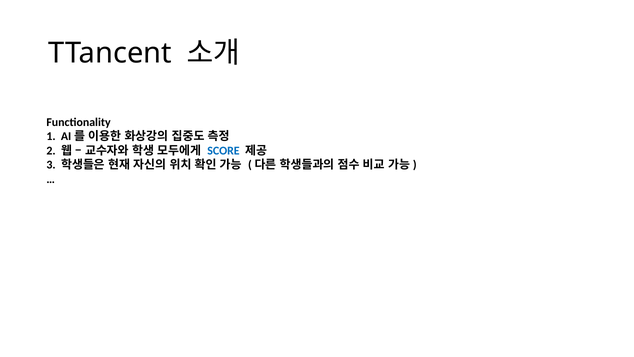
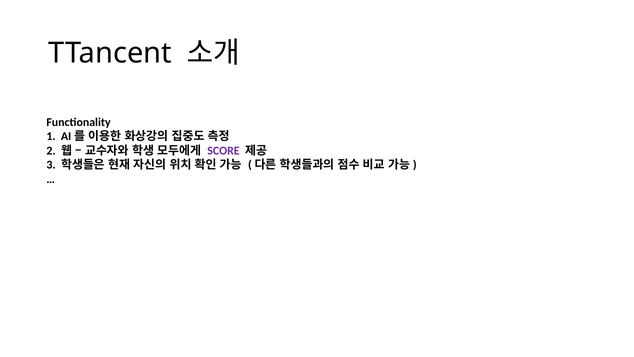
SCORE colour: blue -> purple
